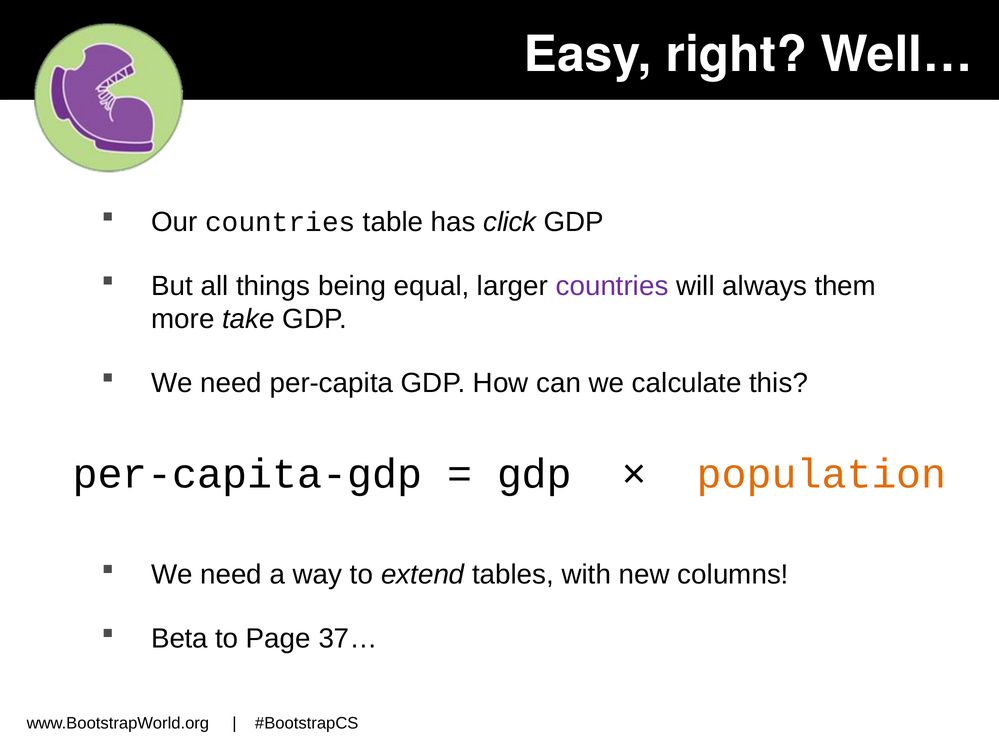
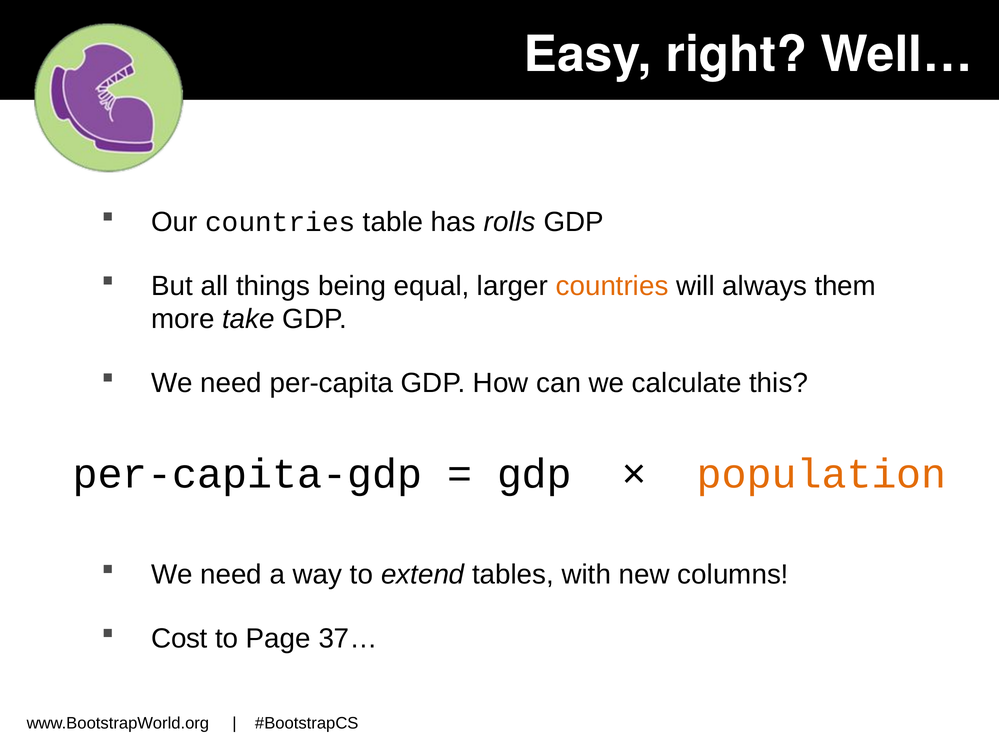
click: click -> rolls
countries at (612, 286) colour: purple -> orange
Beta: Beta -> Cost
